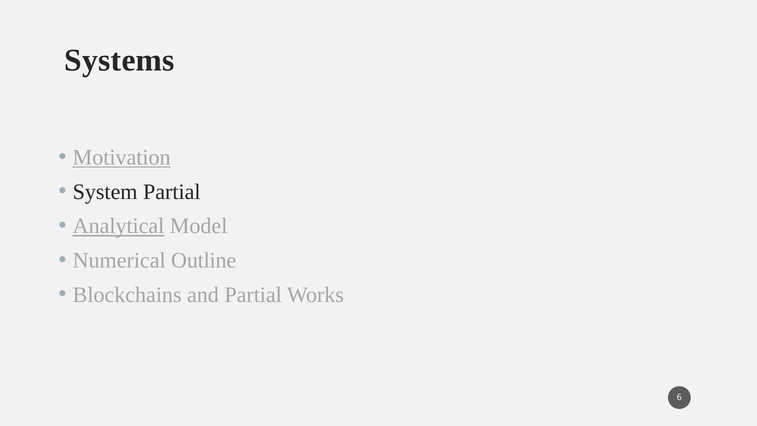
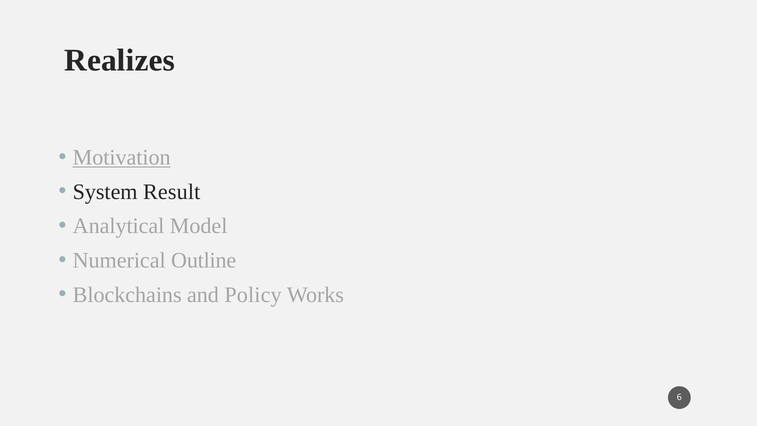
Systems: Systems -> Realizes
System Partial: Partial -> Result
Analytical underline: present -> none
and Partial: Partial -> Policy
